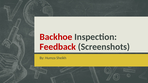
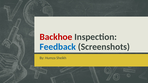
Feedback colour: red -> blue
